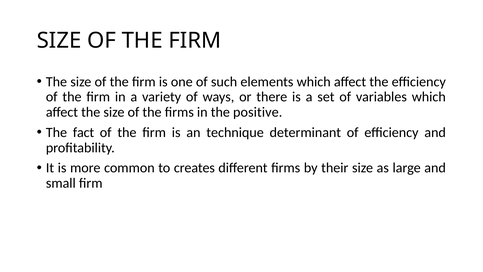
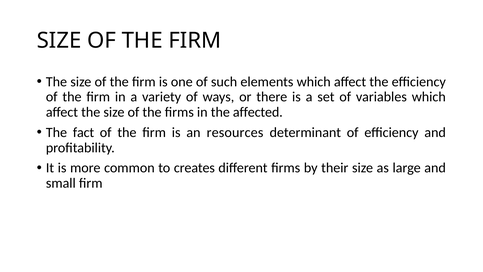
positive: positive -> affected
technique: technique -> resources
